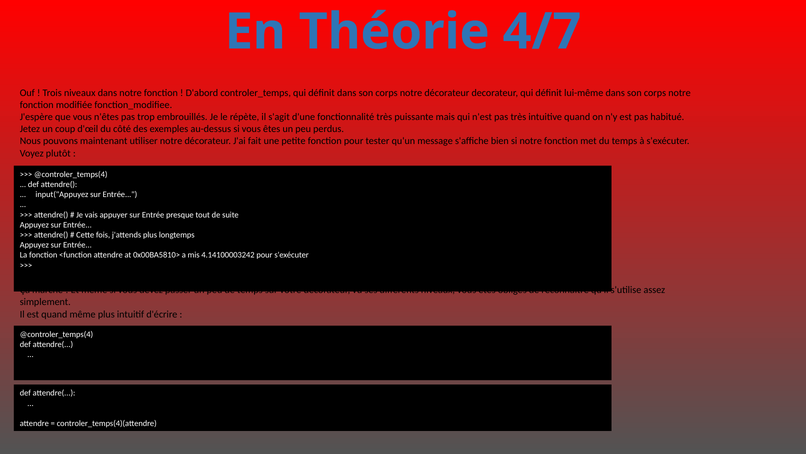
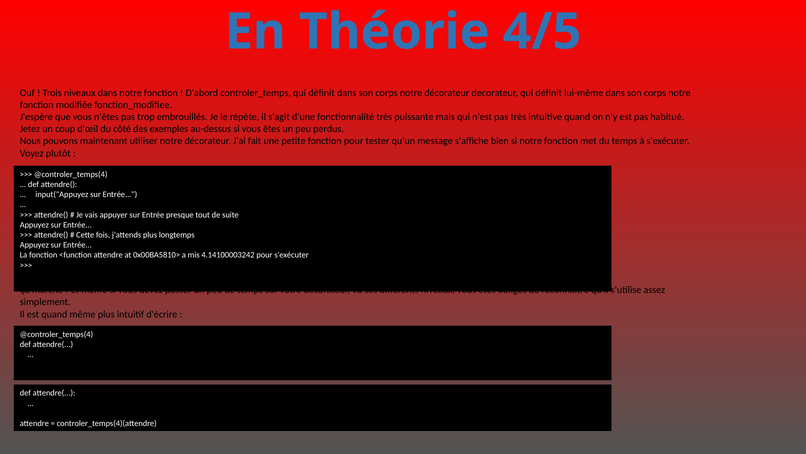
4/7: 4/7 -> 4/5
